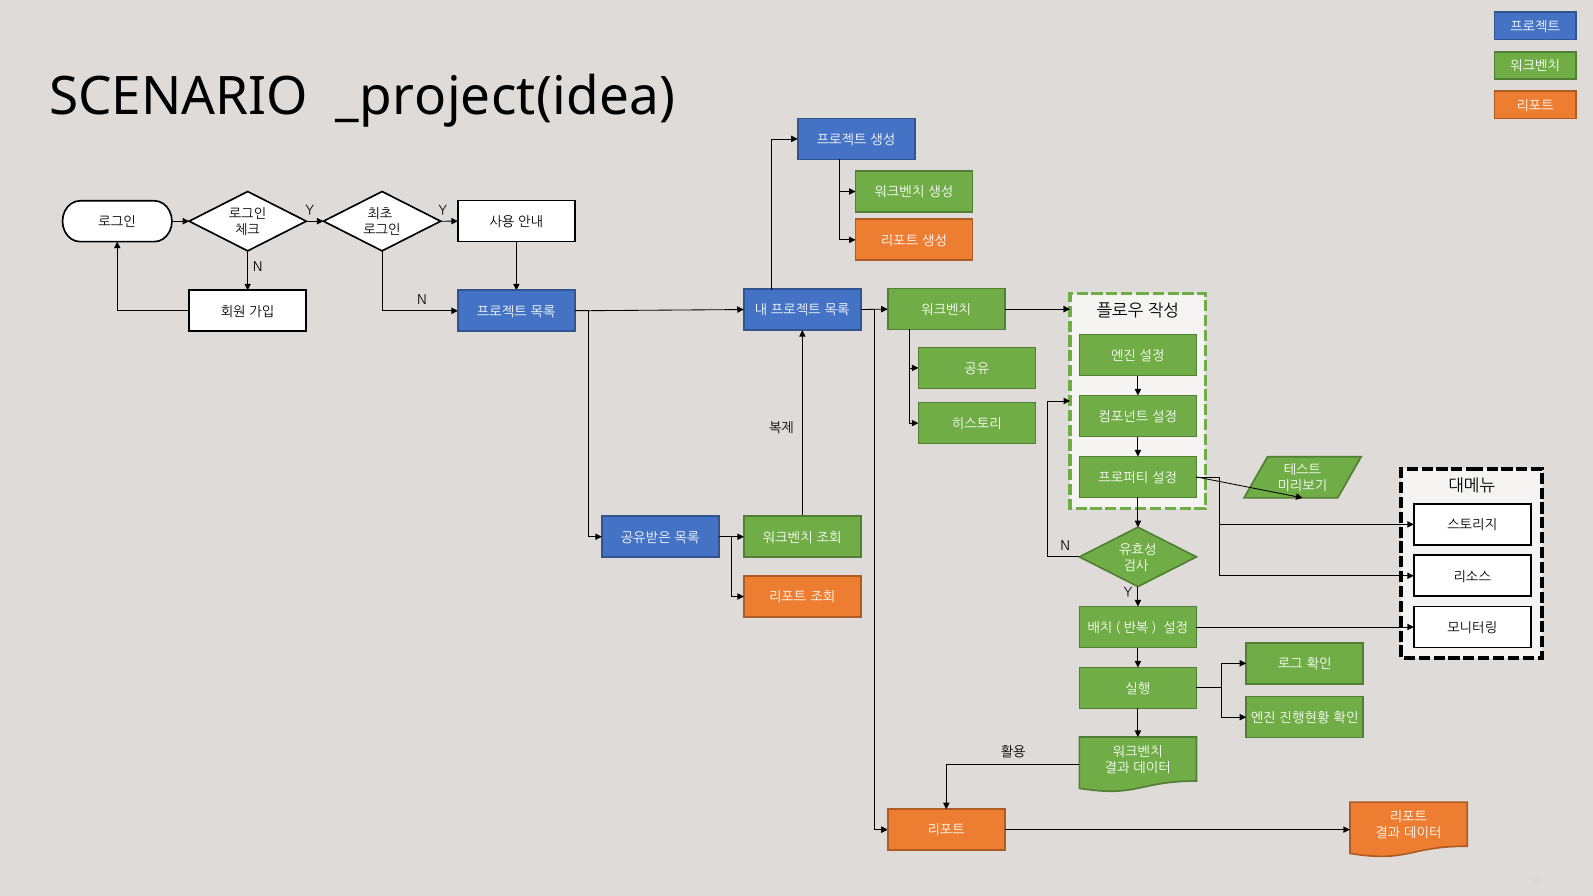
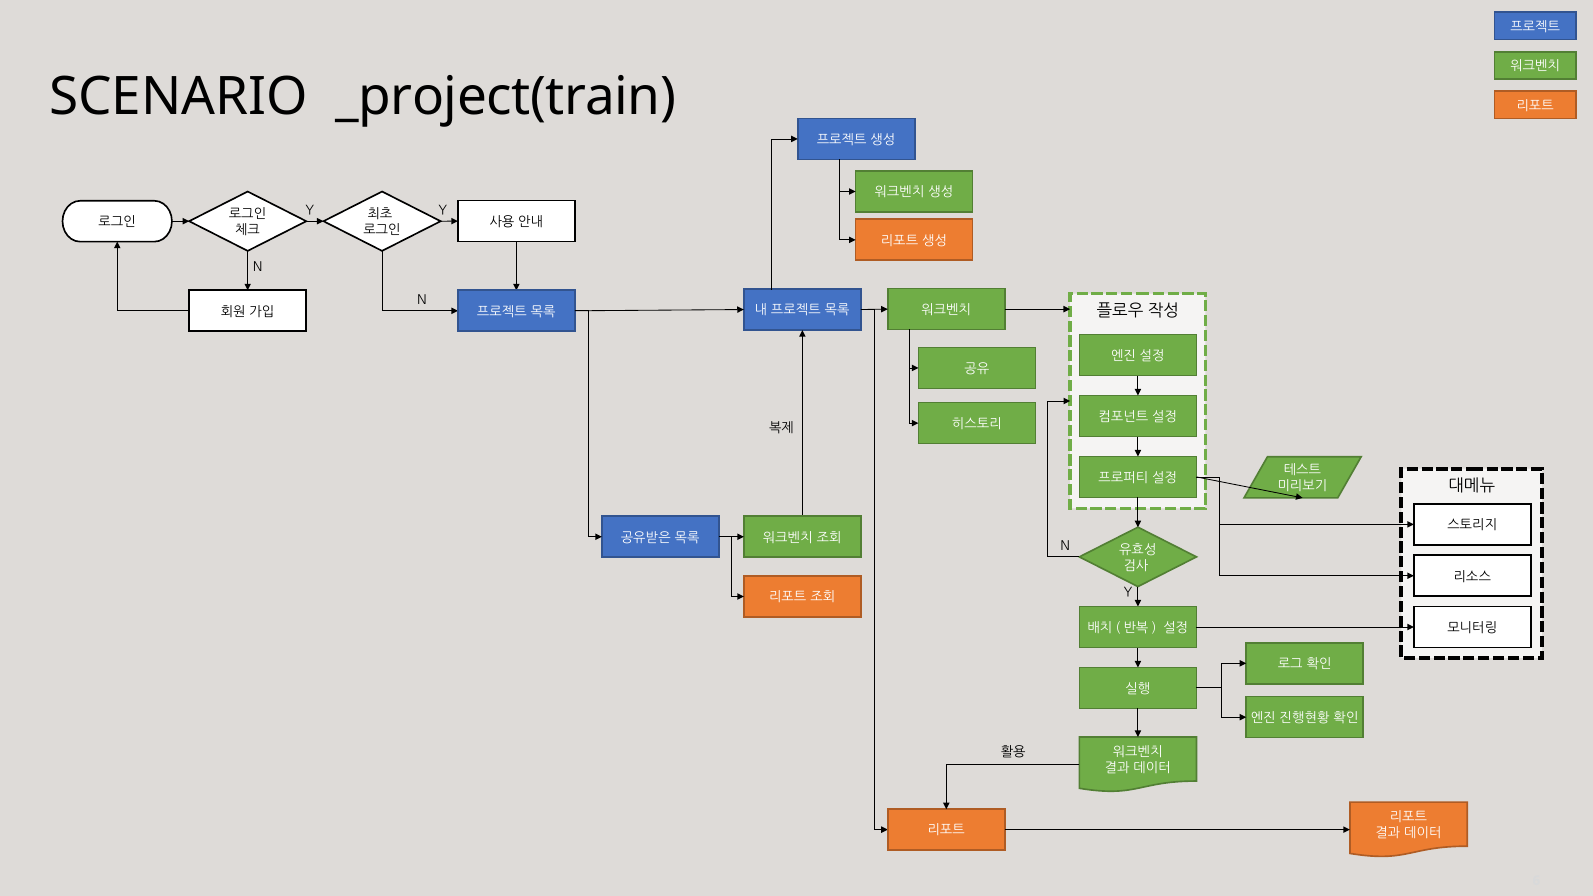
_project(idea: _project(idea -> _project(train
